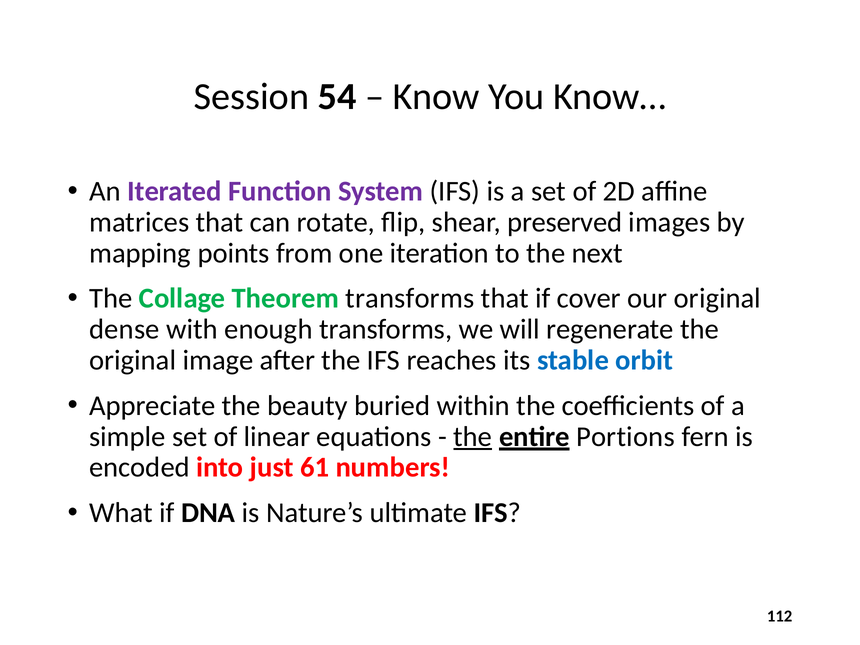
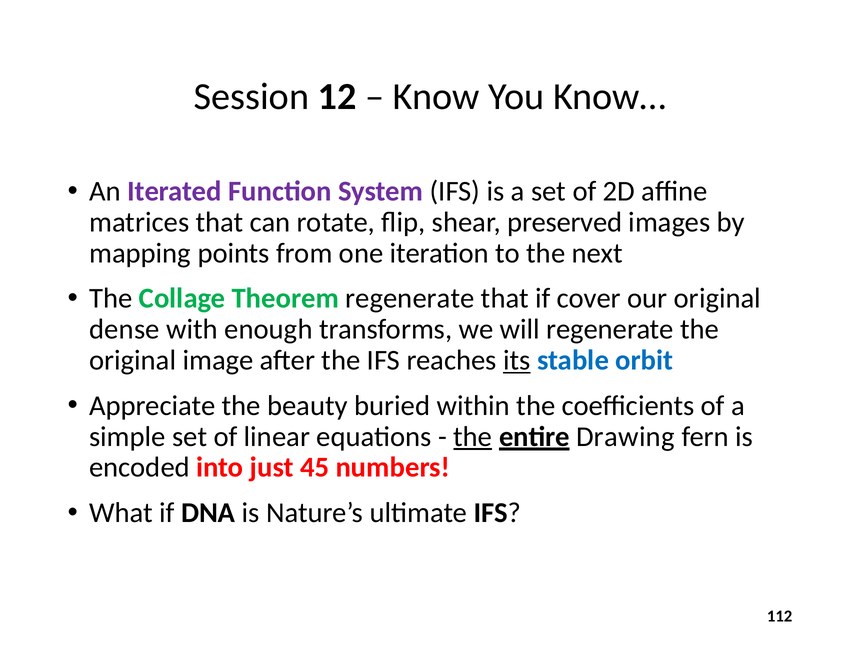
54: 54 -> 12
Theorem transforms: transforms -> regenerate
its underline: none -> present
Portions: Portions -> Drawing
61: 61 -> 45
